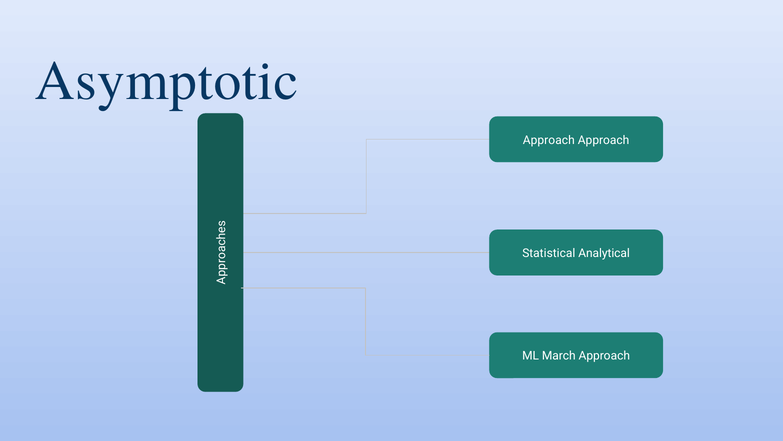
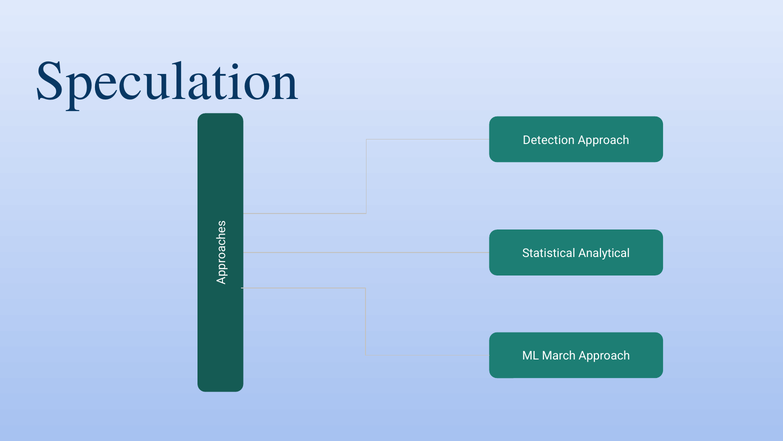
Asymptotic: Asymptotic -> Speculation
Approach at (549, 140): Approach -> Detection
